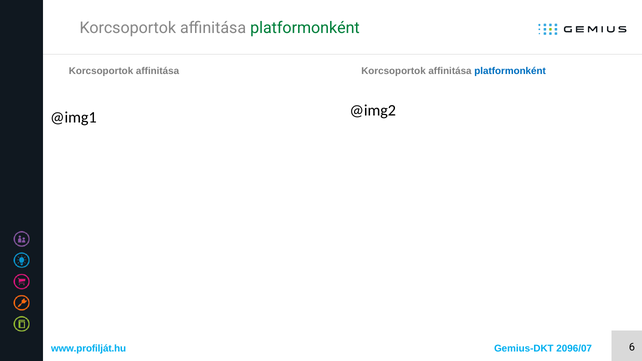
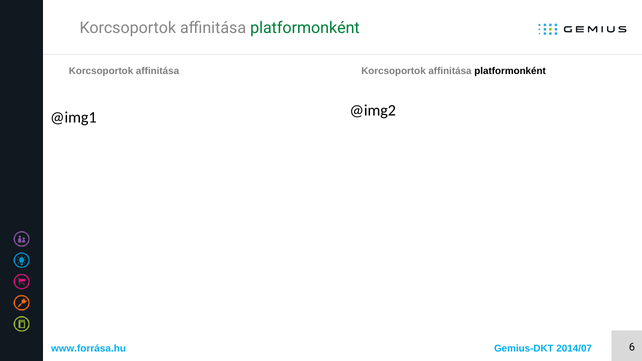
platformonként at (510, 71) colour: blue -> black
www.profilját.hu: www.profilját.hu -> www.forrása.hu
2096/07: 2096/07 -> 2014/07
